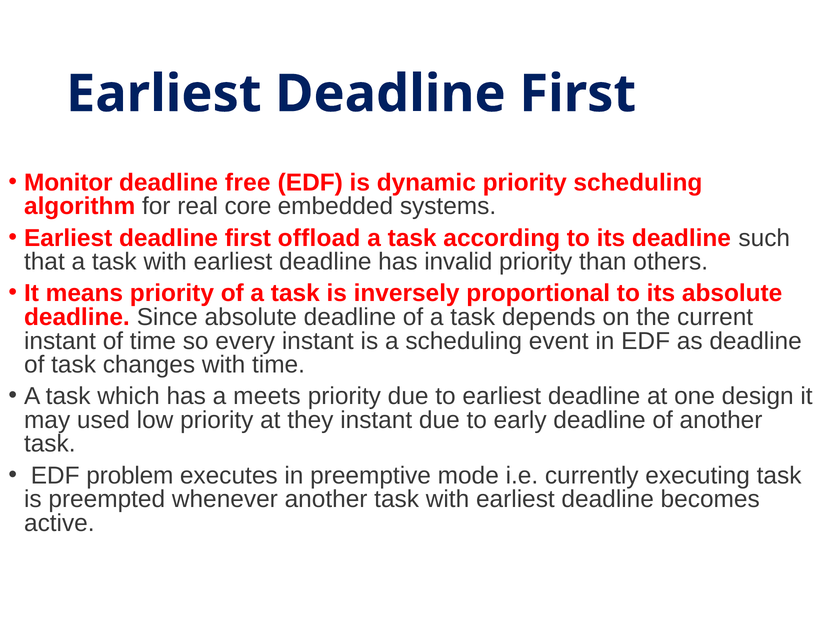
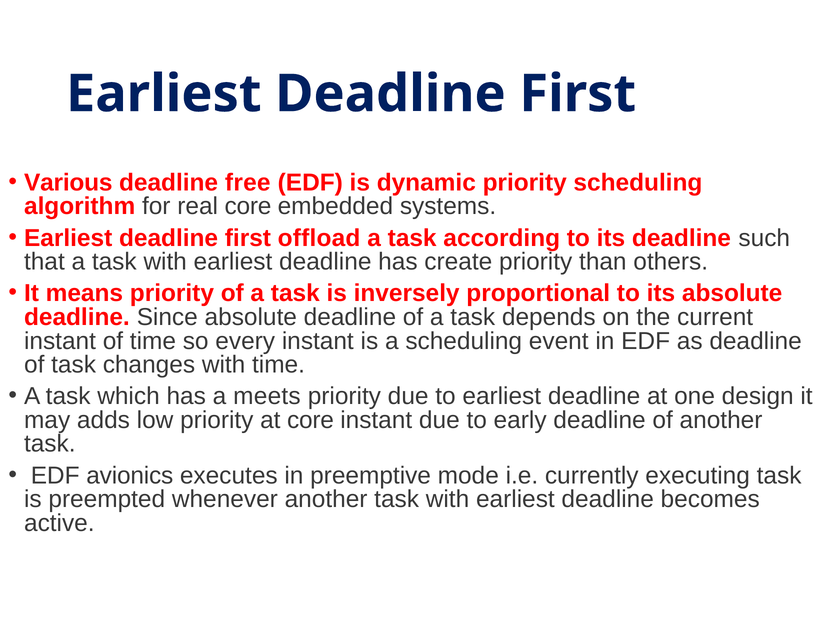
Monitor: Monitor -> Various
invalid: invalid -> create
used: used -> adds
at they: they -> core
problem: problem -> avionics
